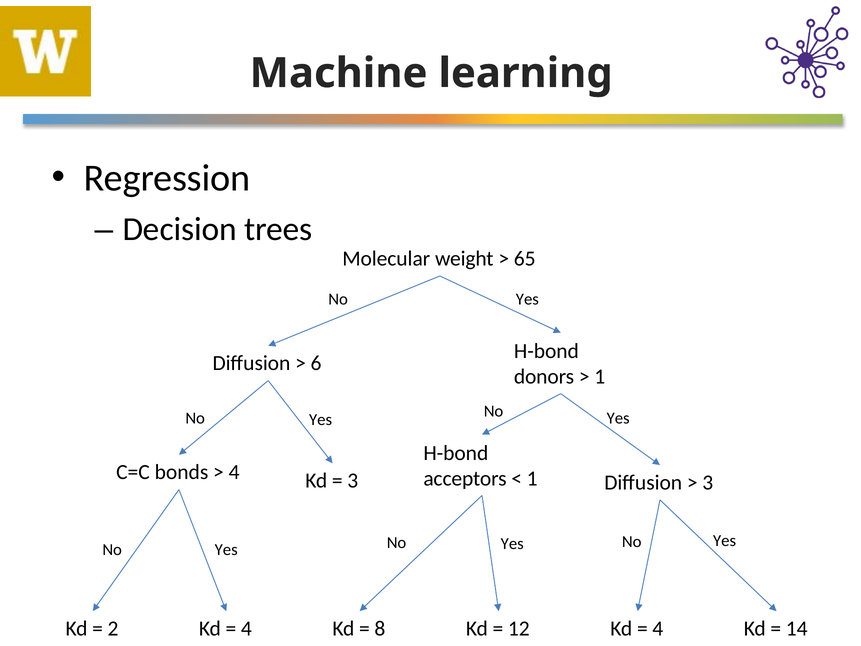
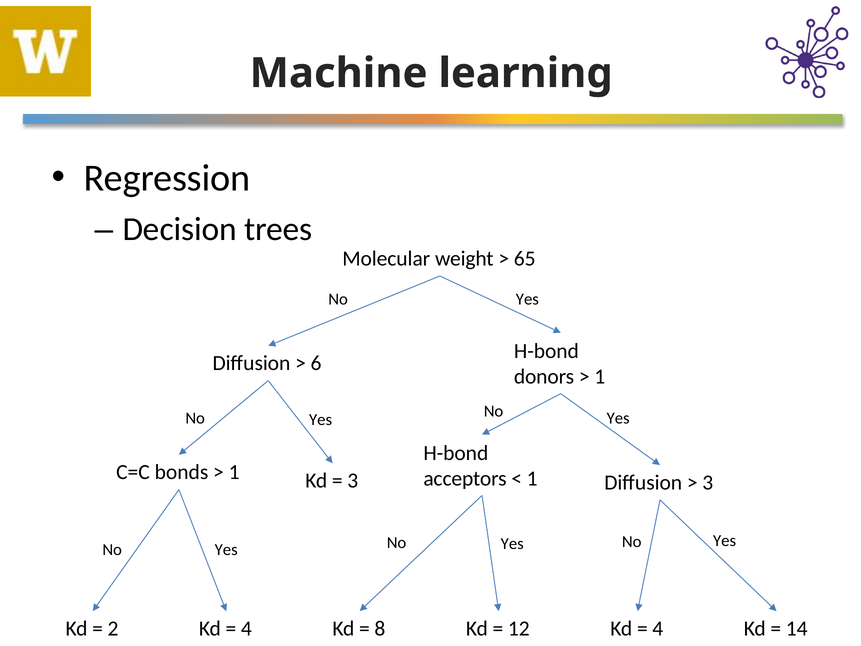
4 at (234, 472): 4 -> 1
